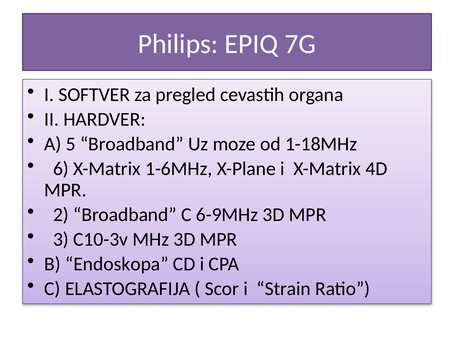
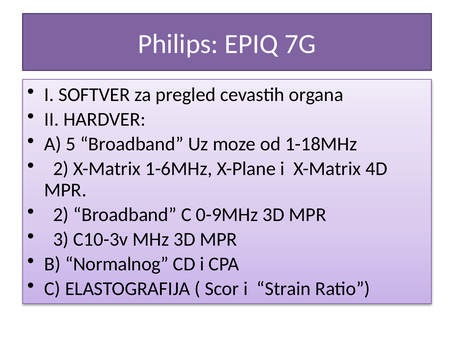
6 at (61, 169): 6 -> 2
6-9MHz: 6-9MHz -> 0-9MHz
Endoskopa: Endoskopa -> Normalnog
